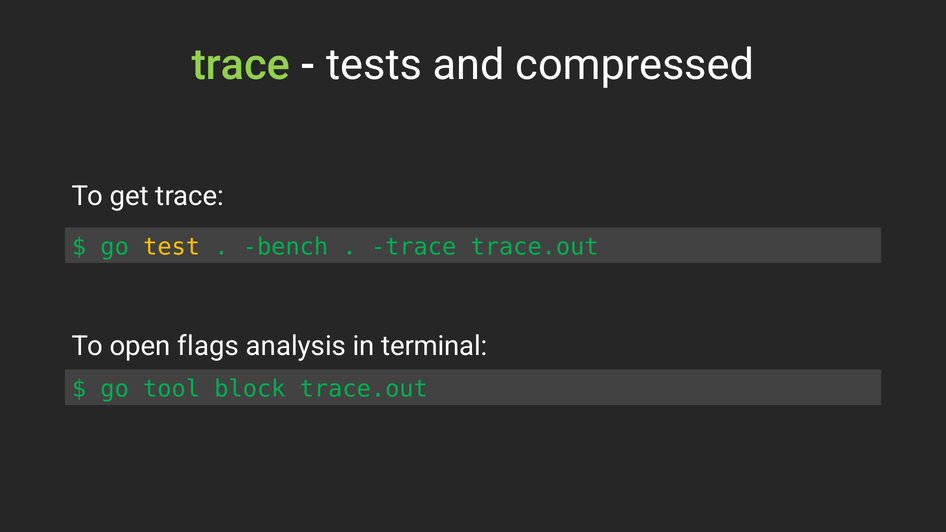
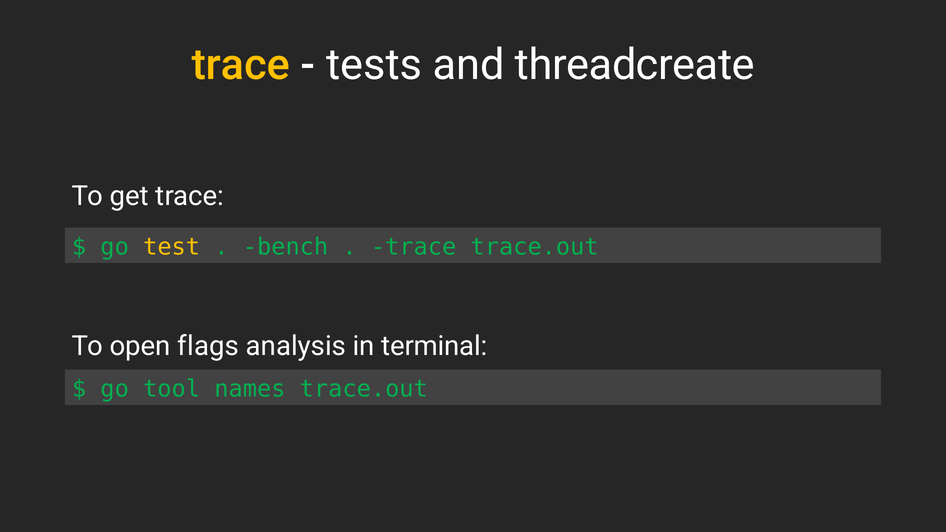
trace at (241, 65) colour: light green -> yellow
compressed: compressed -> threadcreate
block: block -> names
